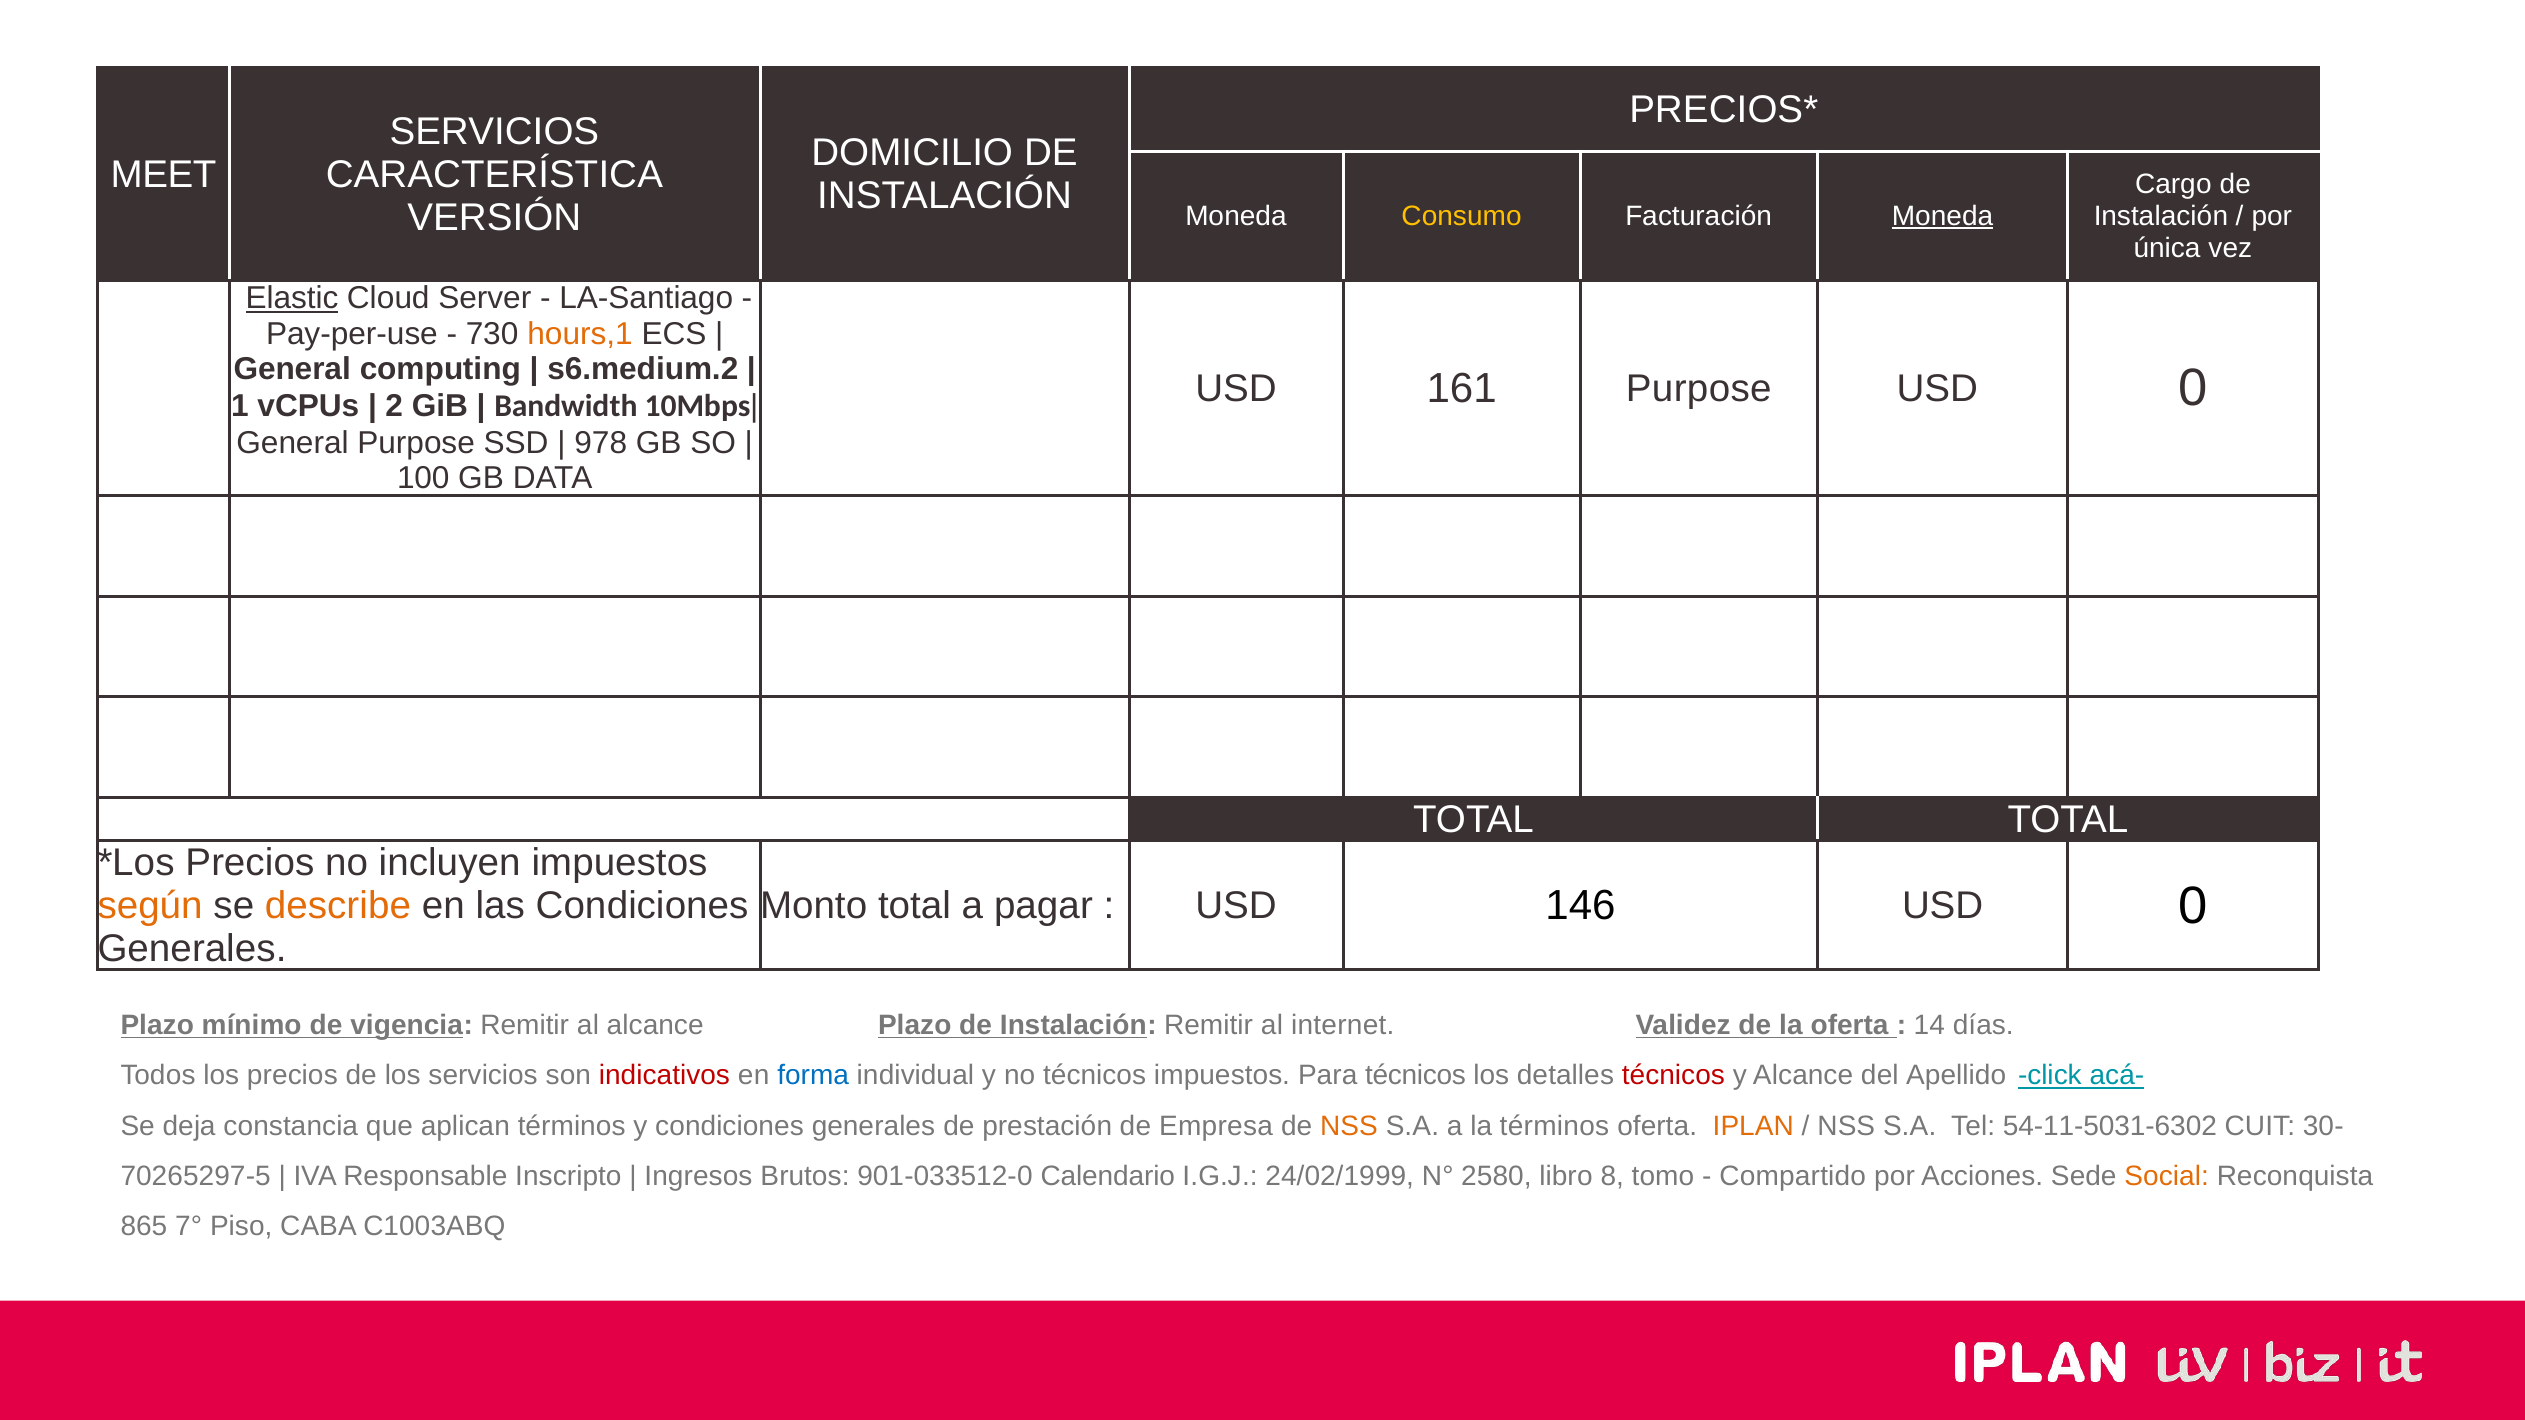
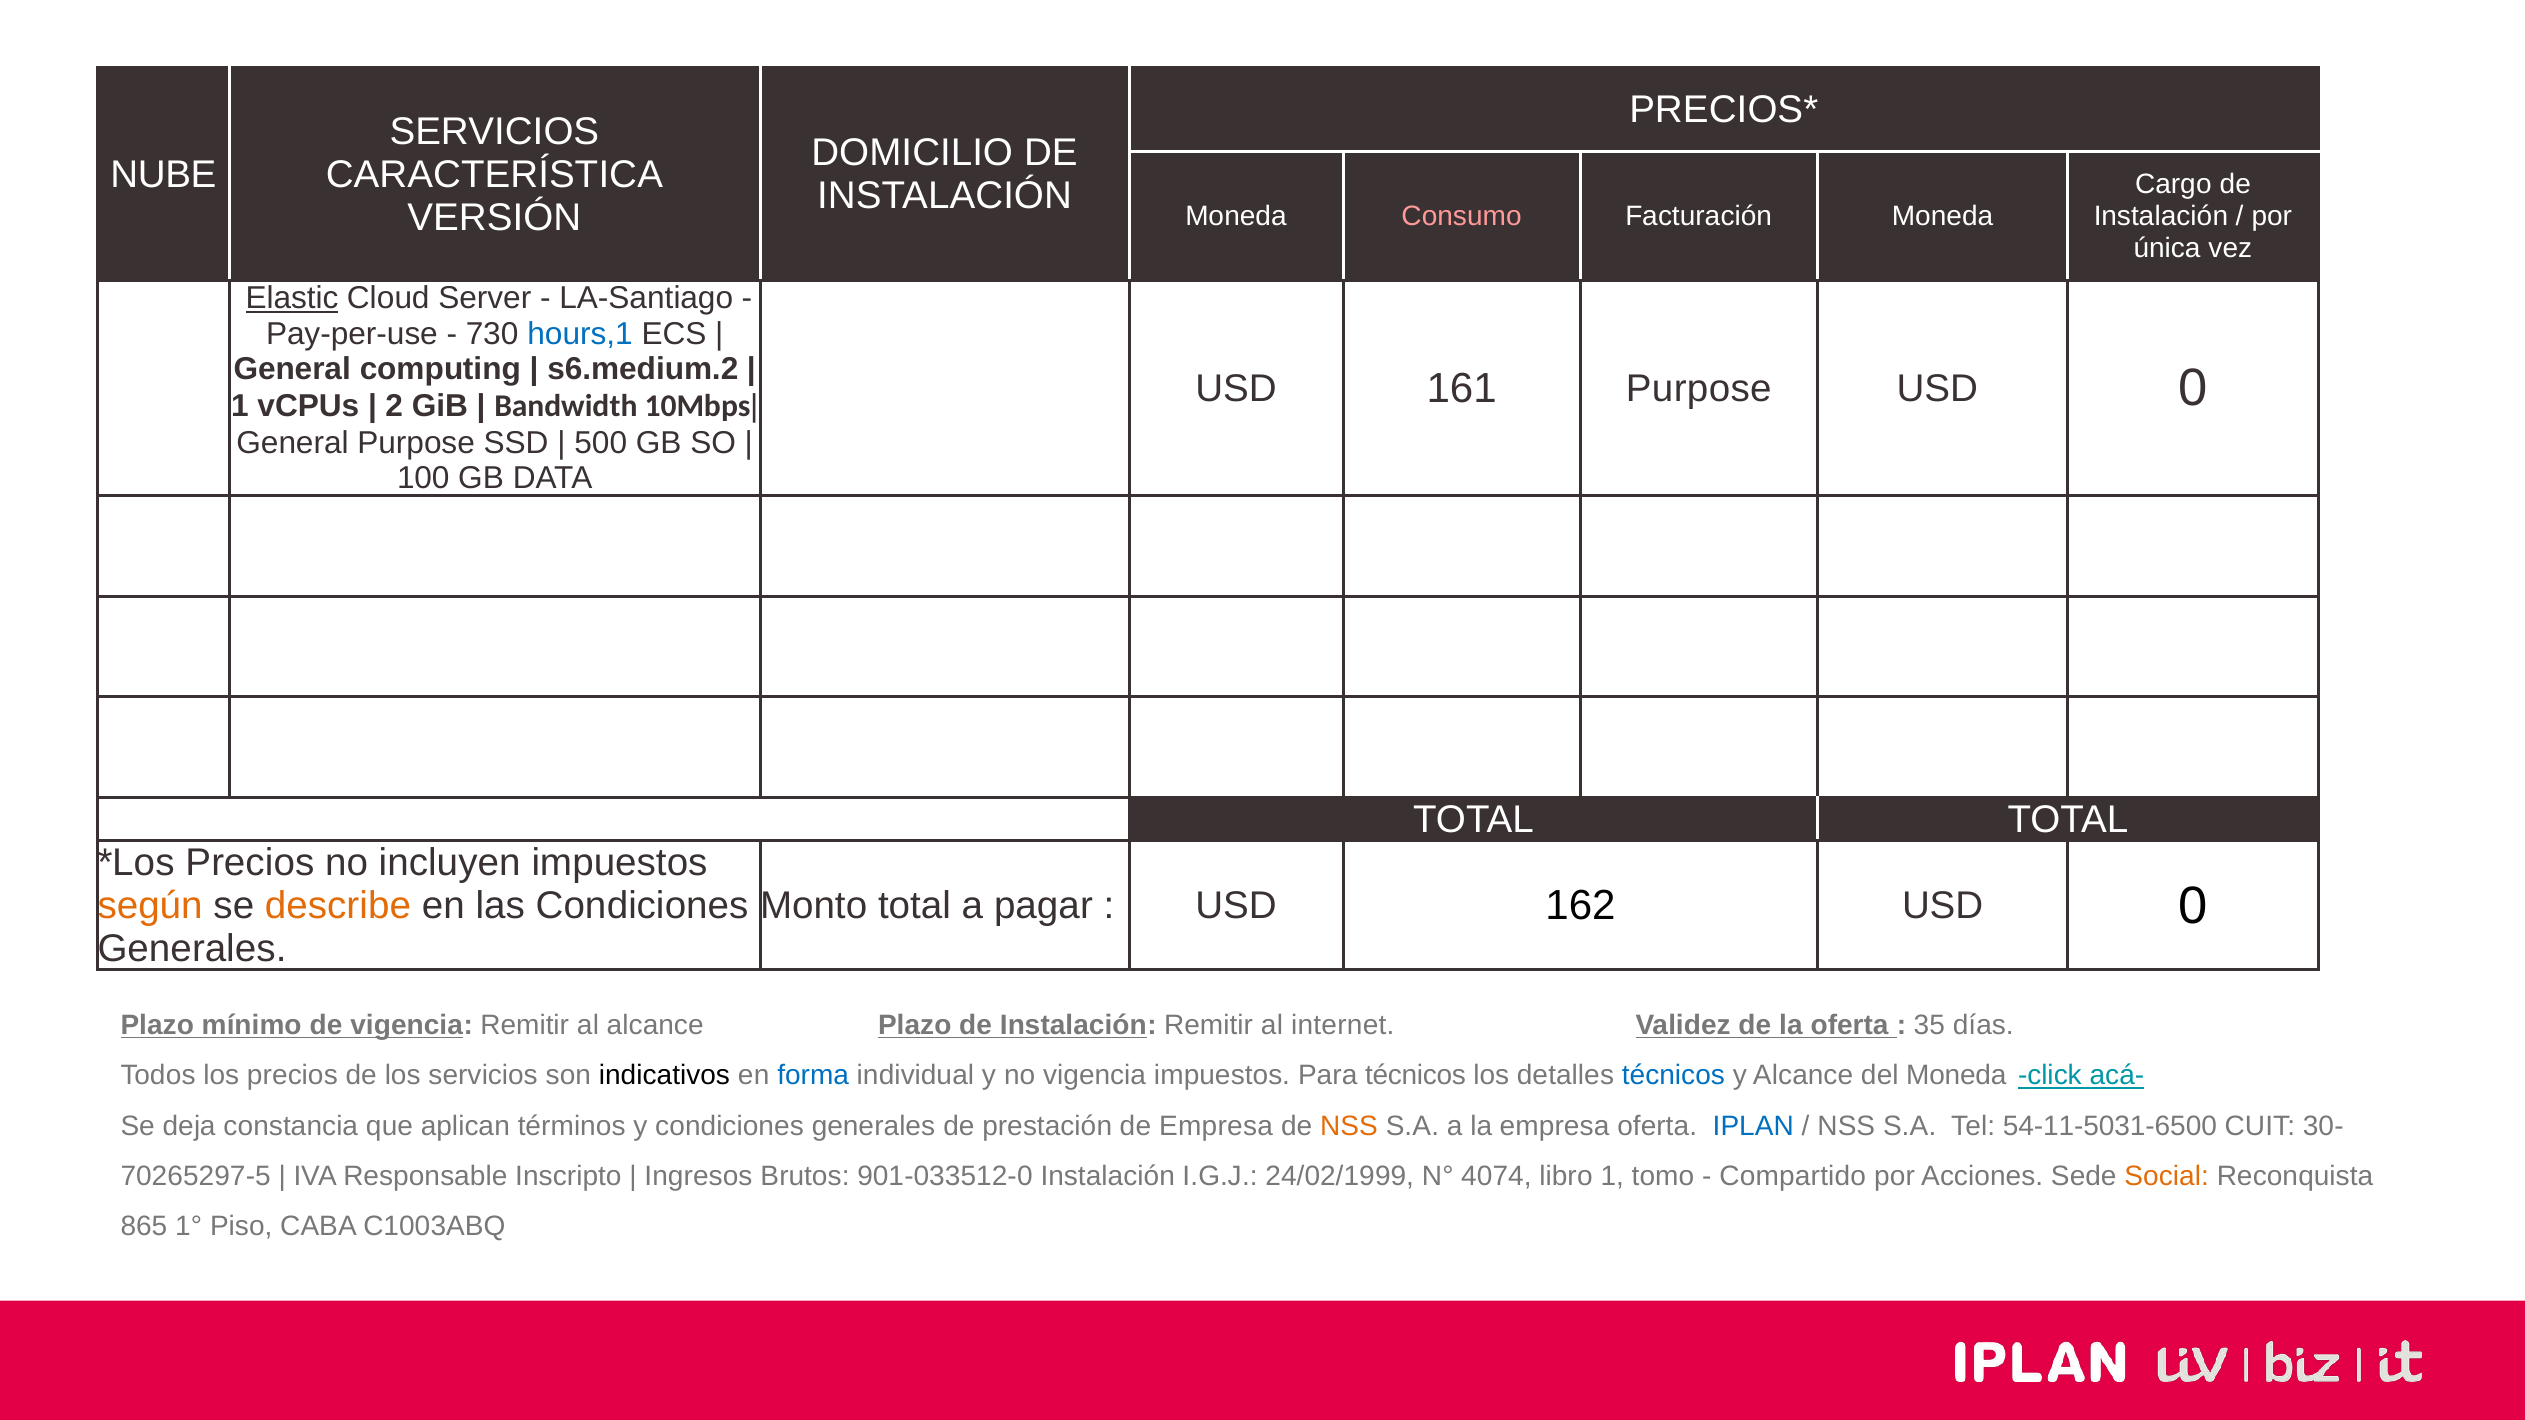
MEET: MEET -> NUBE
Consumo colour: yellow -> pink
Moneda at (1943, 216) underline: present -> none
hours,1 colour: orange -> blue
978: 978 -> 500
146: 146 -> 162
14: 14 -> 35
indicativos colour: red -> black
no técnicos: técnicos -> vigencia
técnicos at (1673, 1076) colour: red -> blue
del Apellido: Apellido -> Moneda
la términos: términos -> empresa
IPLAN colour: orange -> blue
54-11-5031-6302: 54-11-5031-6302 -> 54-11-5031-6500
901-033512-0 Calendario: Calendario -> Instalación
2580: 2580 -> 4074
libro 8: 8 -> 1
7°: 7° -> 1°
